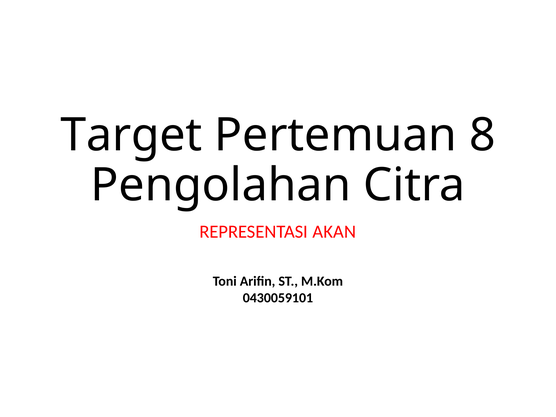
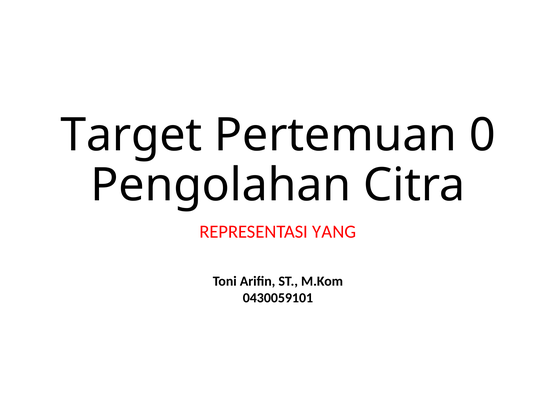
8: 8 -> 0
AKAN: AKAN -> YANG
